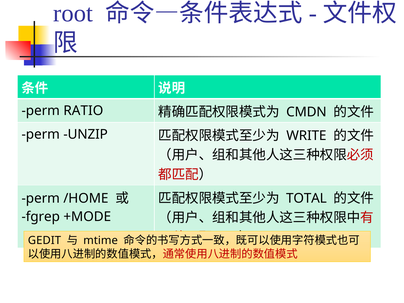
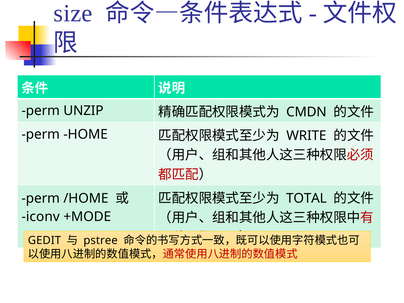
root: root -> size
RATIO: RATIO -> UNZIP
UNZIP: UNZIP -> HOME
fgrep: fgrep -> iconv
mtime: mtime -> pstree
